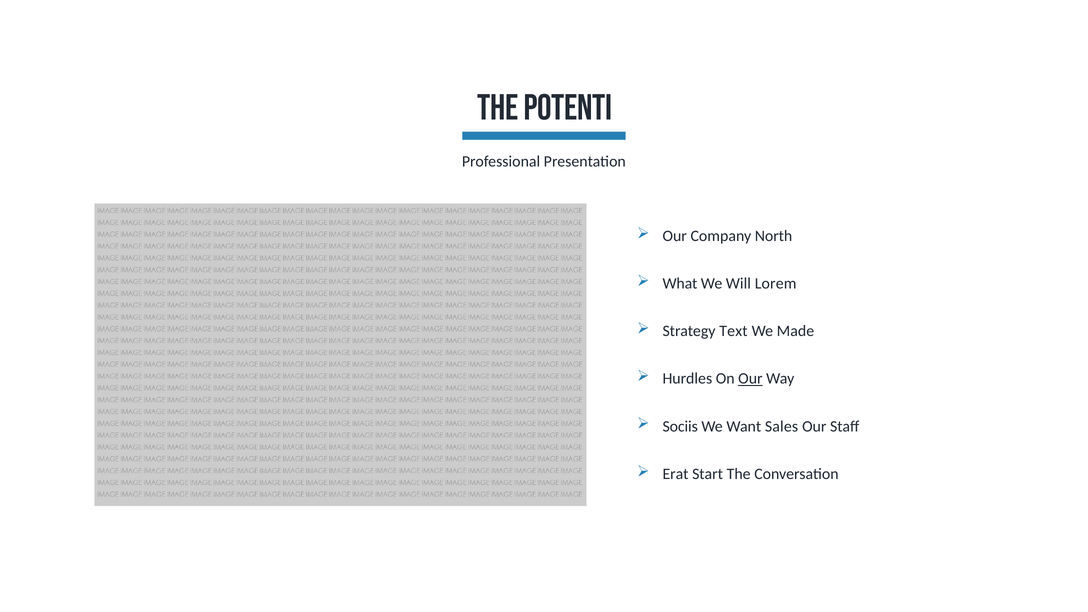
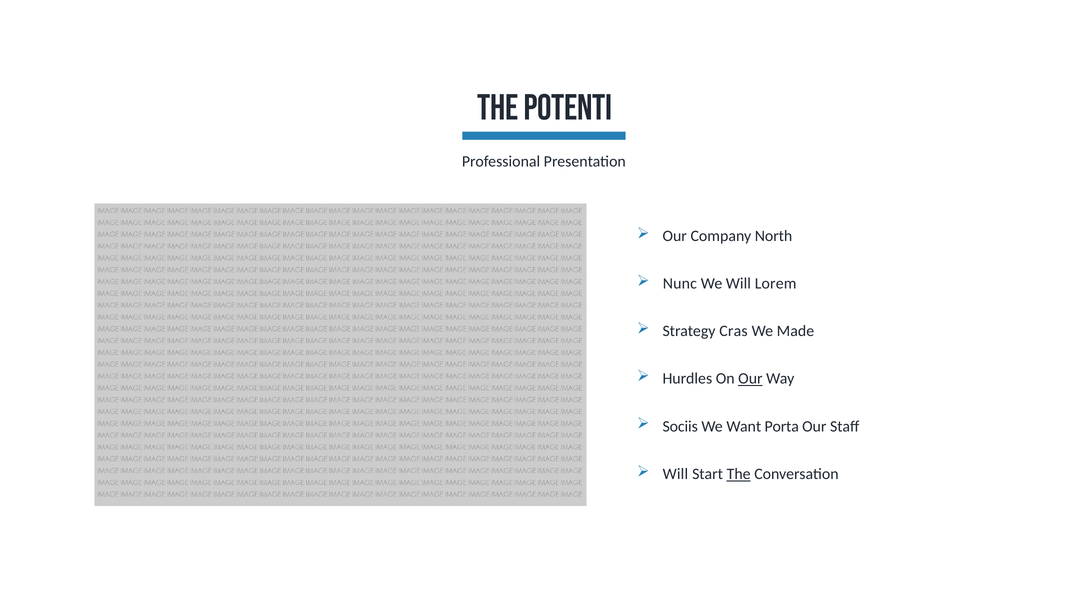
What: What -> Nunc
Text: Text -> Cras
Sales: Sales -> Porta
Erat at (676, 474): Erat -> Will
The at (739, 474) underline: none -> present
